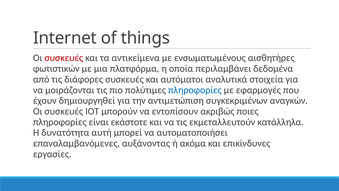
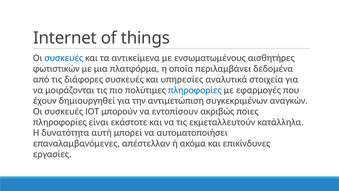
συσκευές at (64, 58) colour: red -> blue
αυτόματοι: αυτόματοι -> υπηρεσίες
αυξάνοντας: αυξάνοντας -> απέστελλαν
